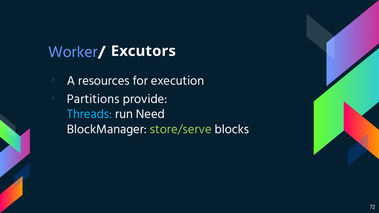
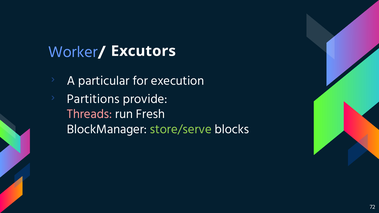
resources: resources -> particular
Threads colour: light blue -> pink
Need: Need -> Fresh
